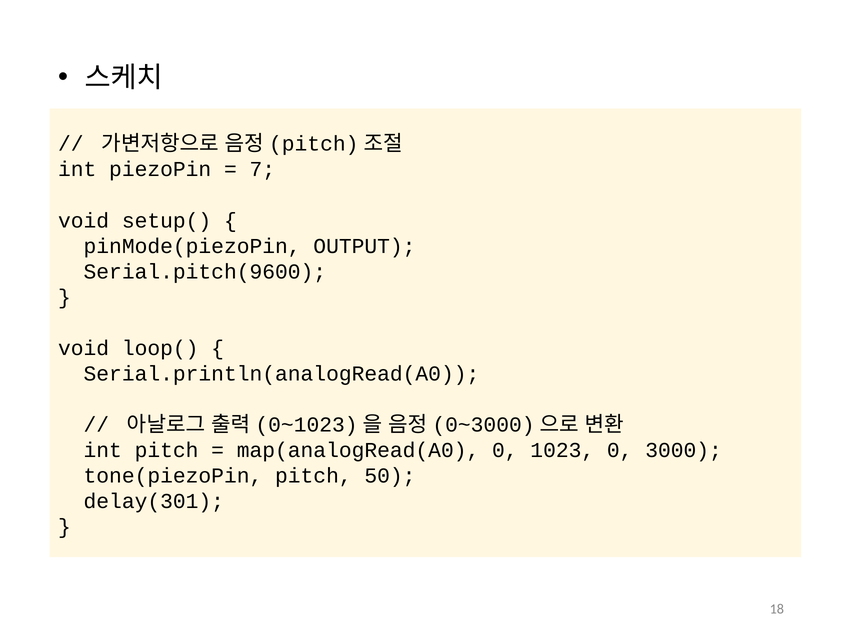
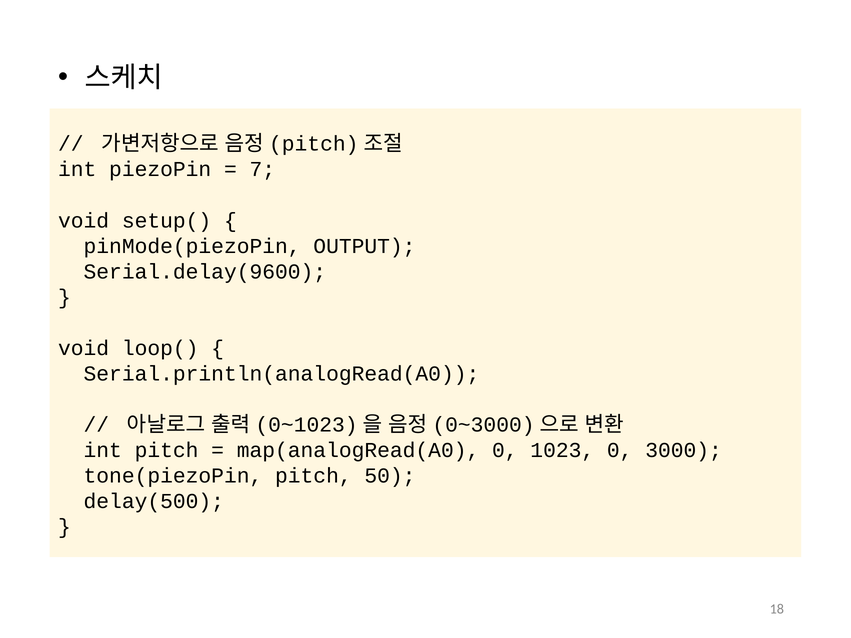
Serial.pitch(9600: Serial.pitch(9600 -> Serial.delay(9600
delay(301: delay(301 -> delay(500
